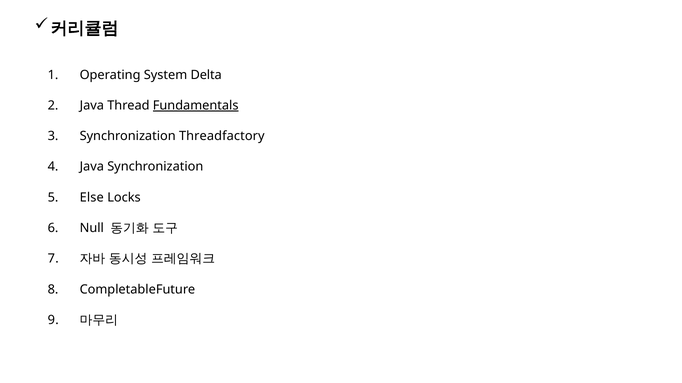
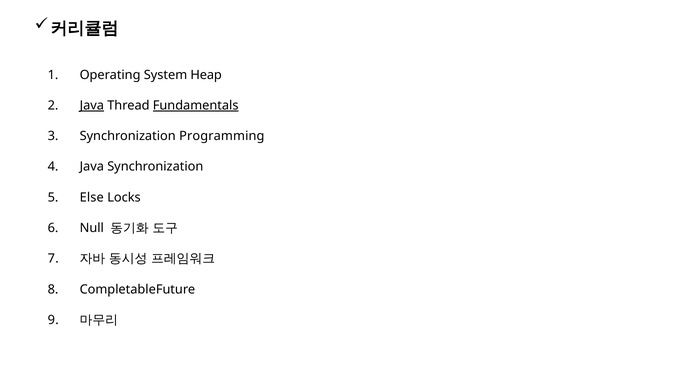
Delta: Delta -> Heap
Java at (92, 106) underline: none -> present
Threadfactory: Threadfactory -> Programming
